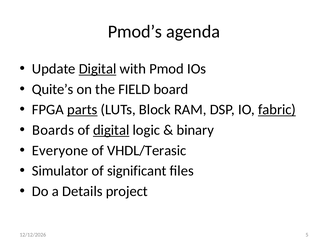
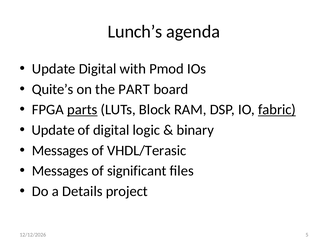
Pmod’s: Pmod’s -> Lunch’s
Digital at (98, 69) underline: present -> none
FIELD: FIELD -> PART
Boards at (53, 130): Boards -> Update
digital at (111, 130) underline: present -> none
Everyone at (60, 150): Everyone -> Messages
Simulator at (60, 171): Simulator -> Messages
